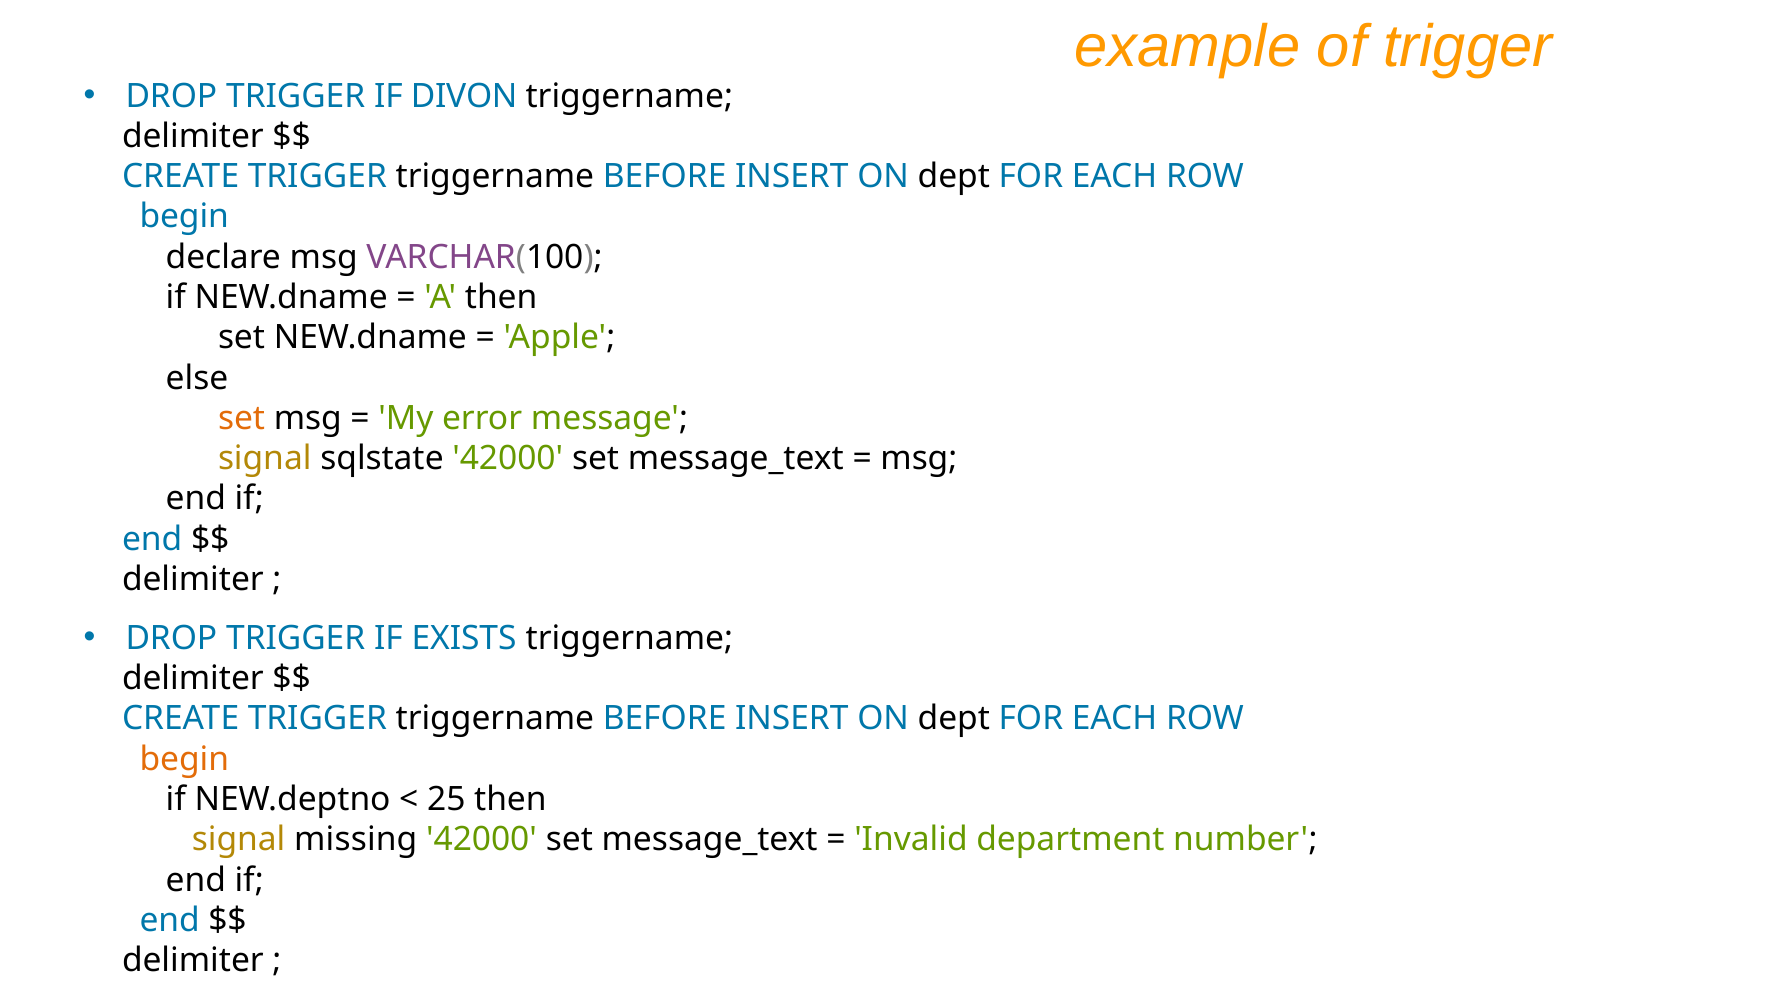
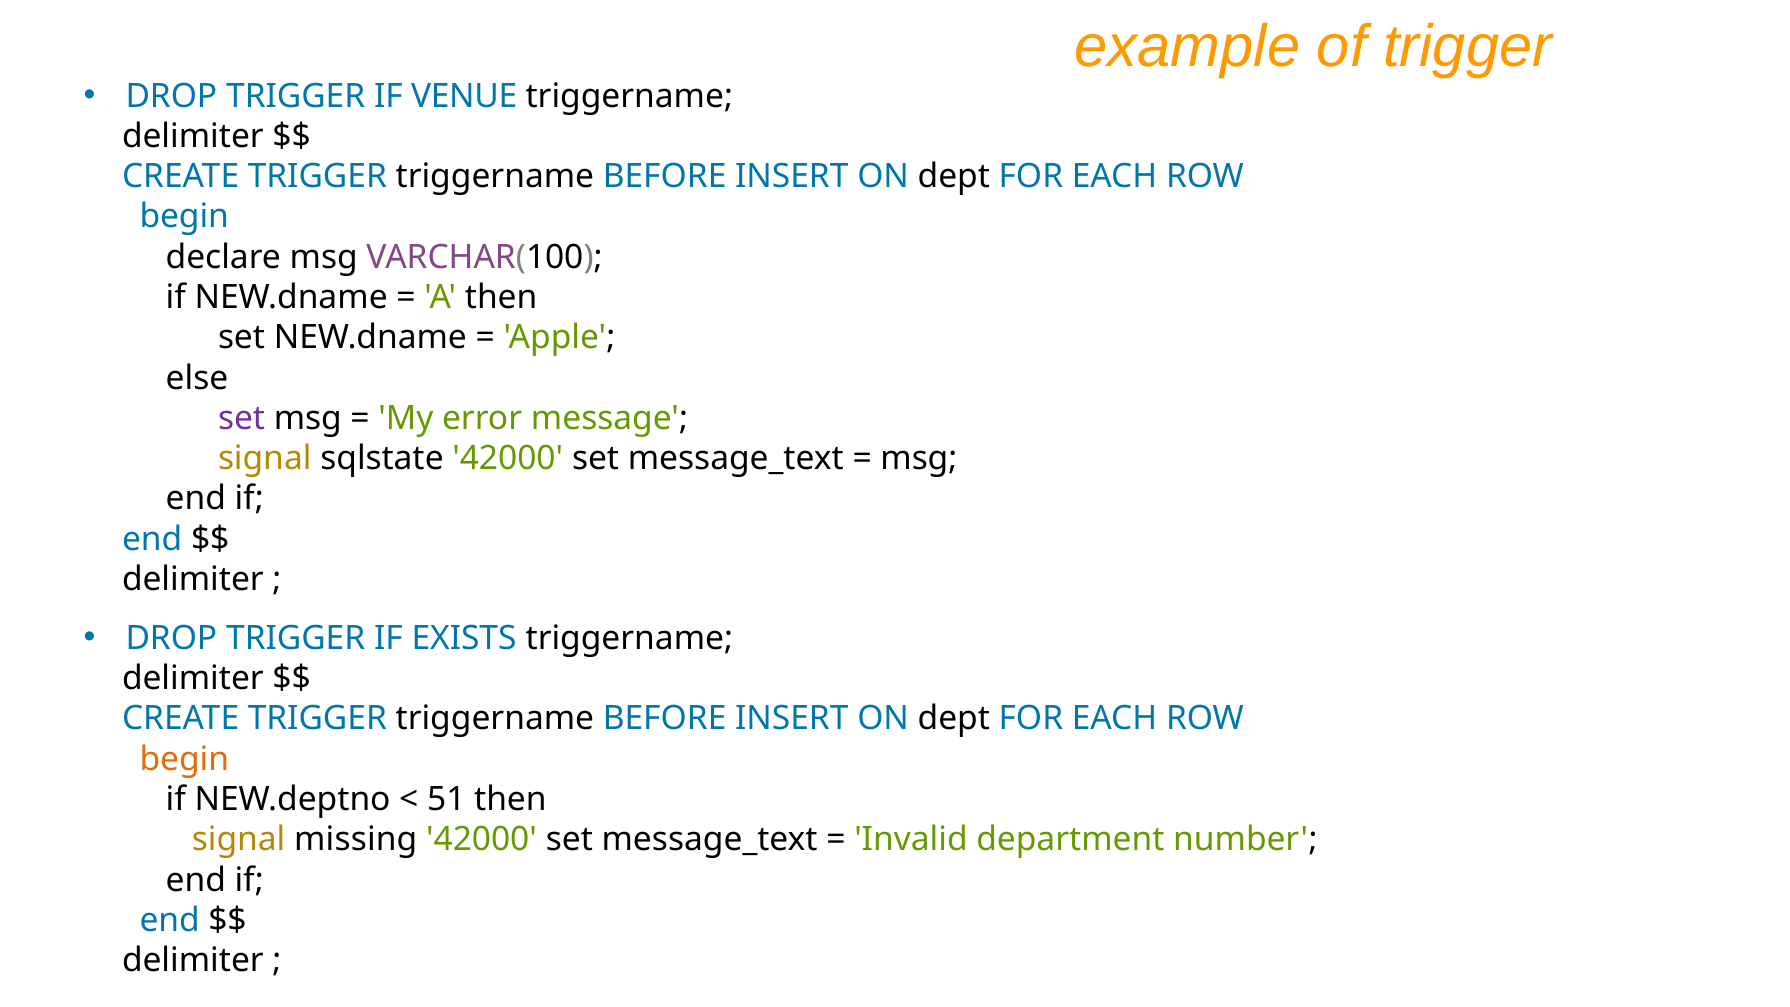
DIVON: DIVON -> VENUE
set at (242, 418) colour: orange -> purple
25: 25 -> 51
